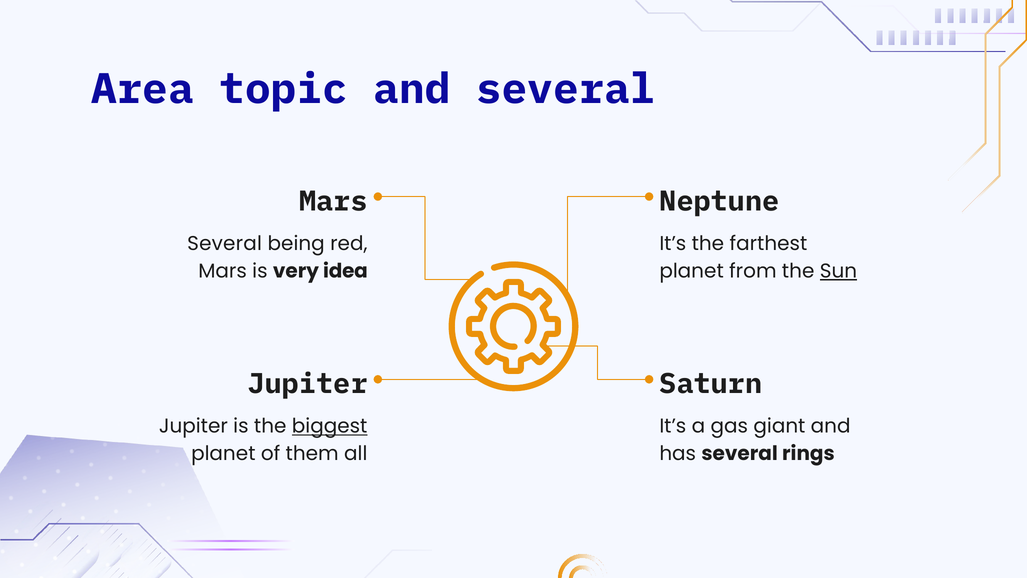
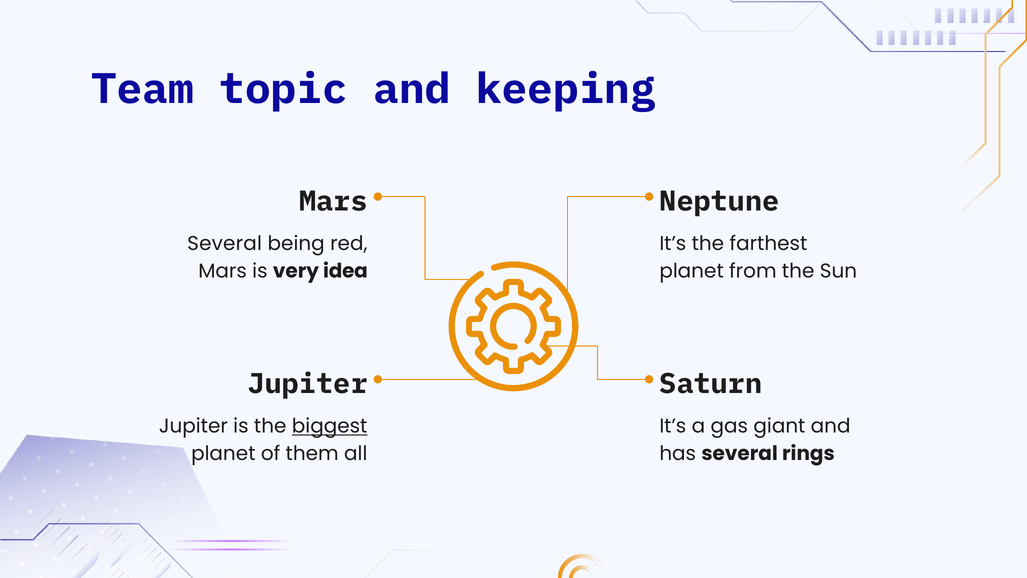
Area: Area -> Team
and several: several -> keeping
Sun underline: present -> none
